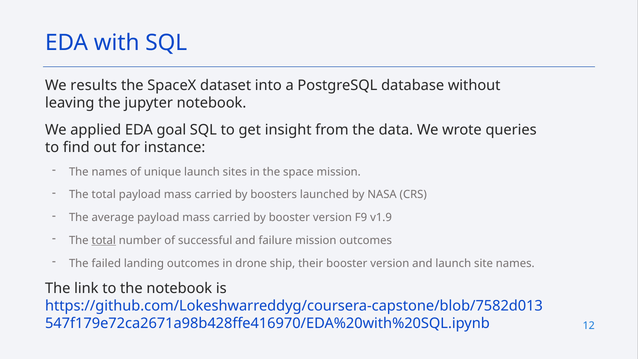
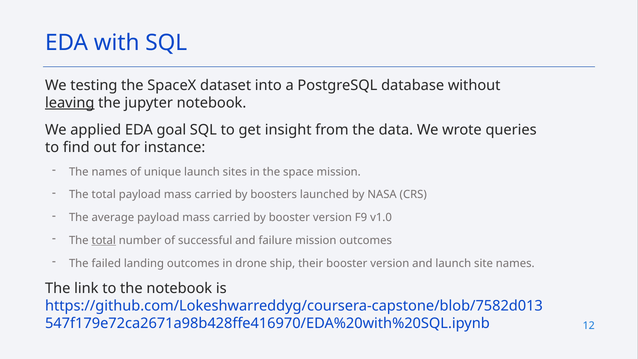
results: results -> testing
leaving underline: none -> present
v1.9: v1.9 -> v1.0
